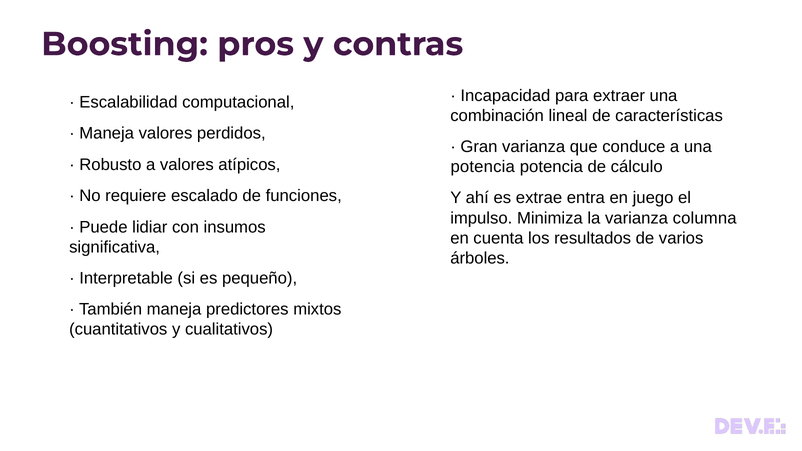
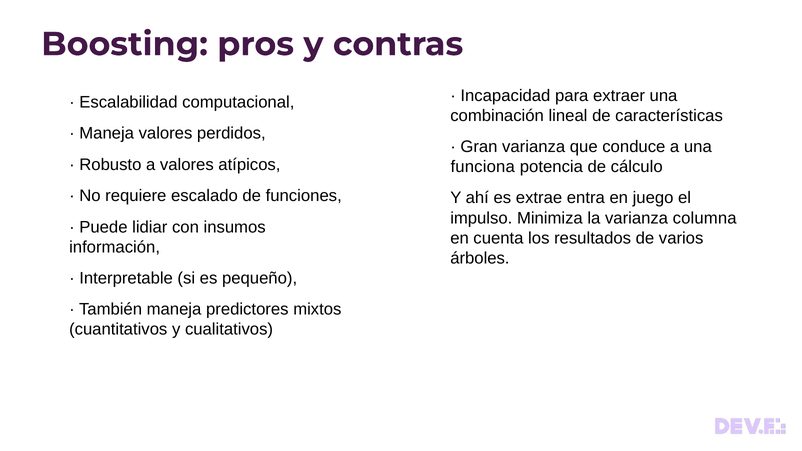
potencia at (483, 167): potencia -> funciona
significativa: significativa -> información
